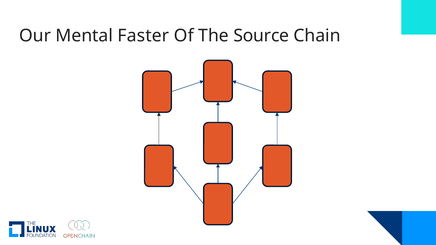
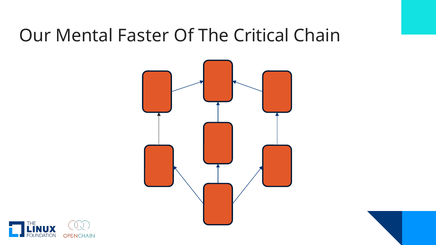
Source: Source -> Critical
